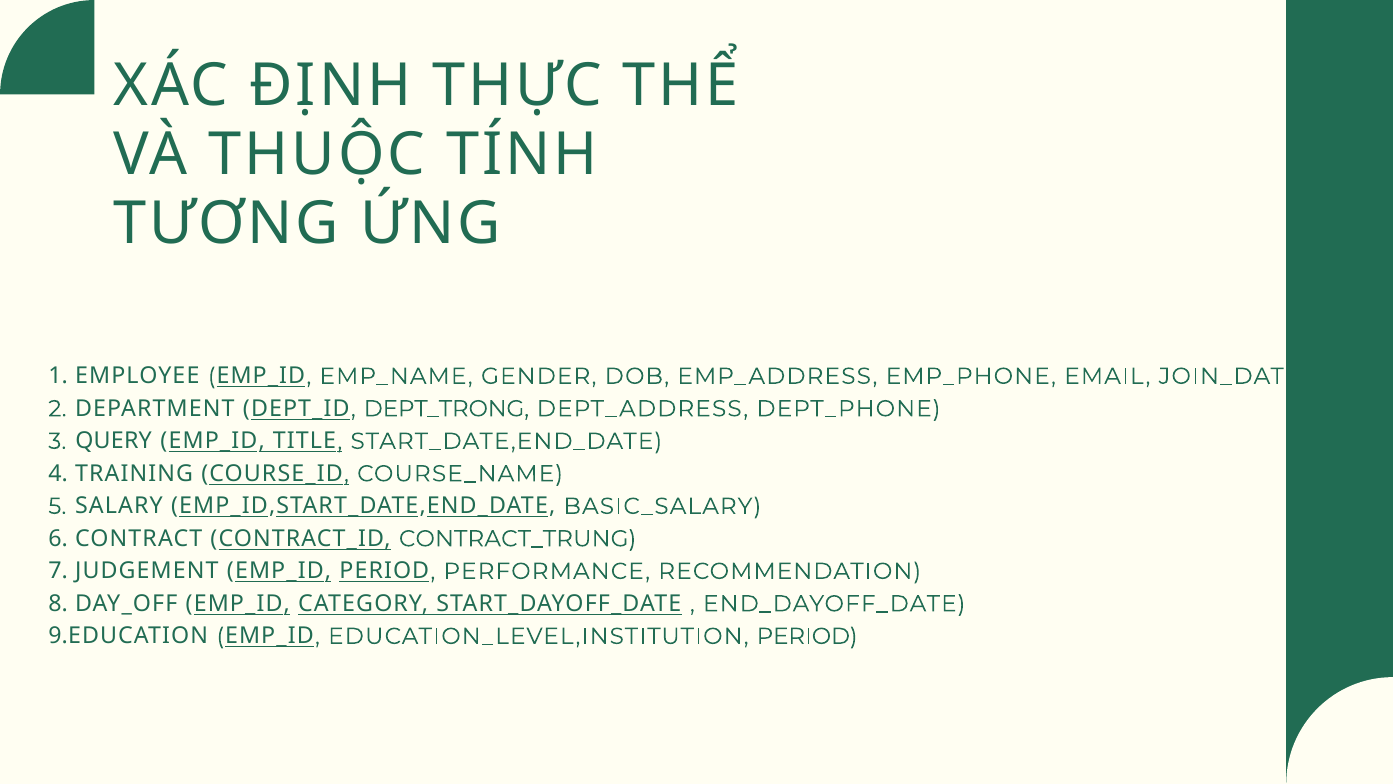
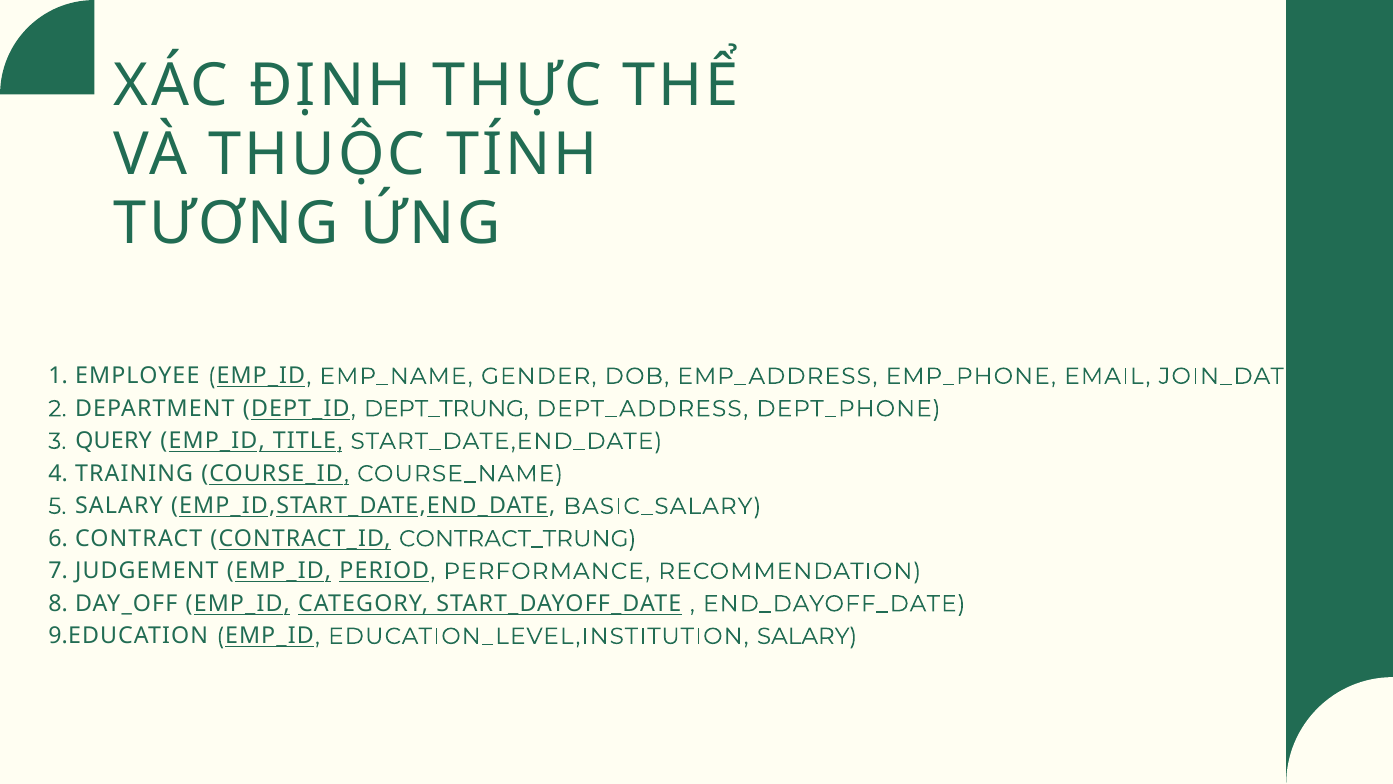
DEPT_TRONG: DEPT_TRONG -> DEPT_TRUNG
EDUCATION_LEVEL,INSTITUTION PERIOD: PERIOD -> SALARY
